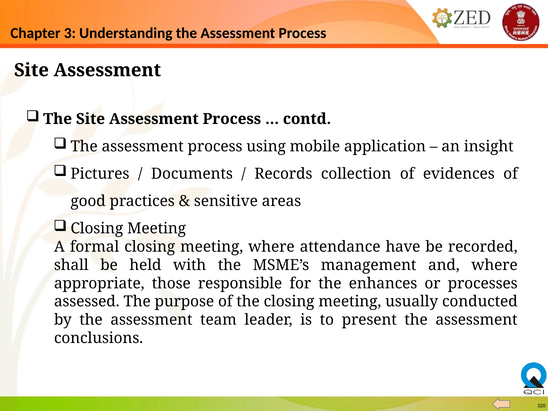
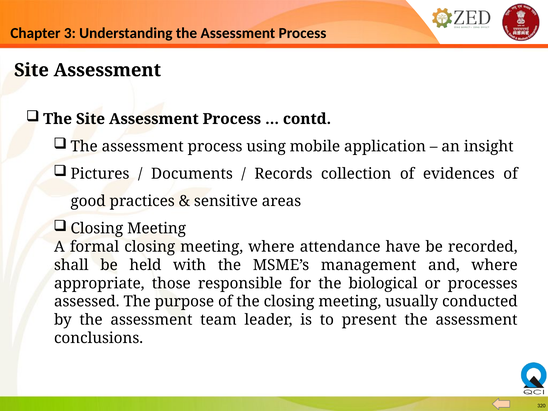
enhances: enhances -> biological
